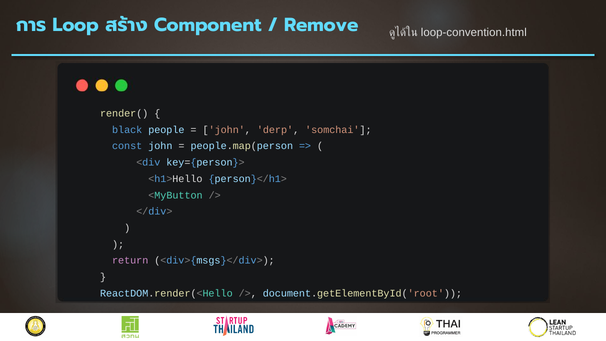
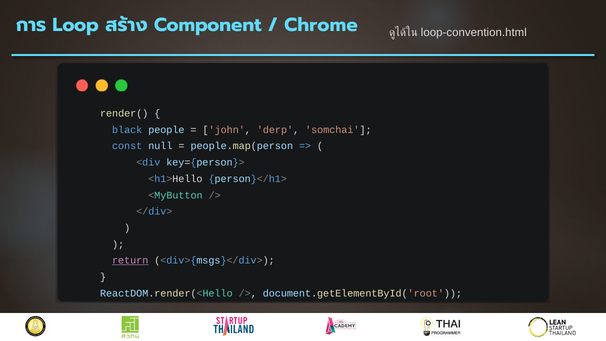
Remove: Remove -> Chrome
const john: john -> null
return underline: none -> present
